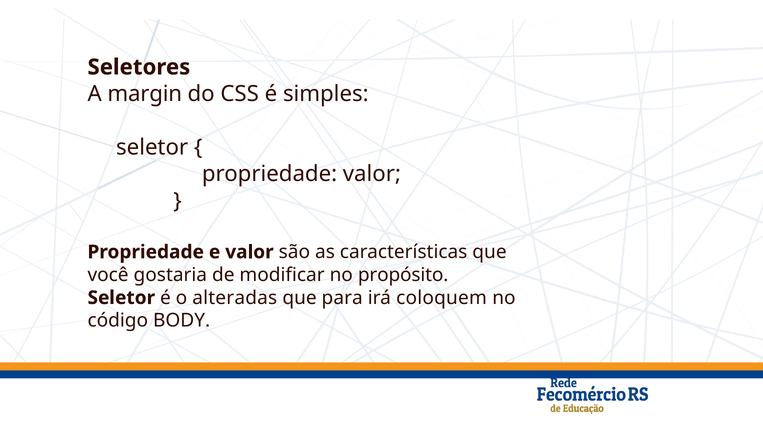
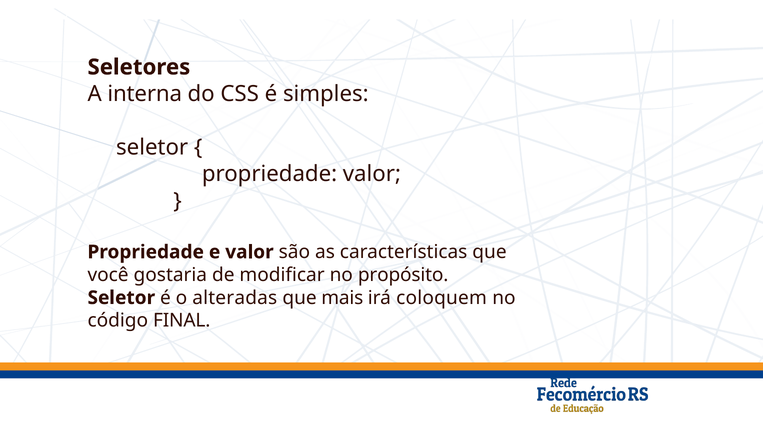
margin: margin -> interna
para: para -> mais
BODY: BODY -> FINAL
